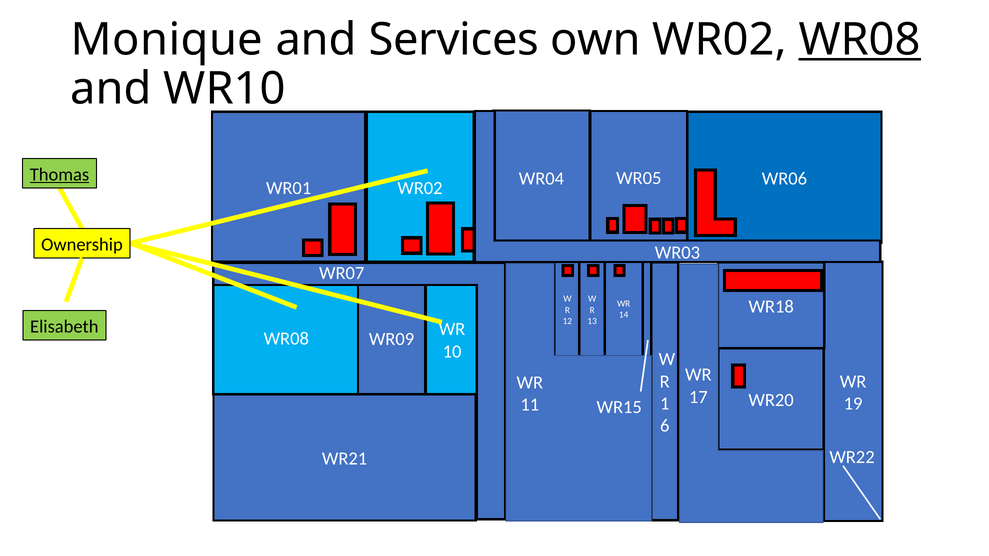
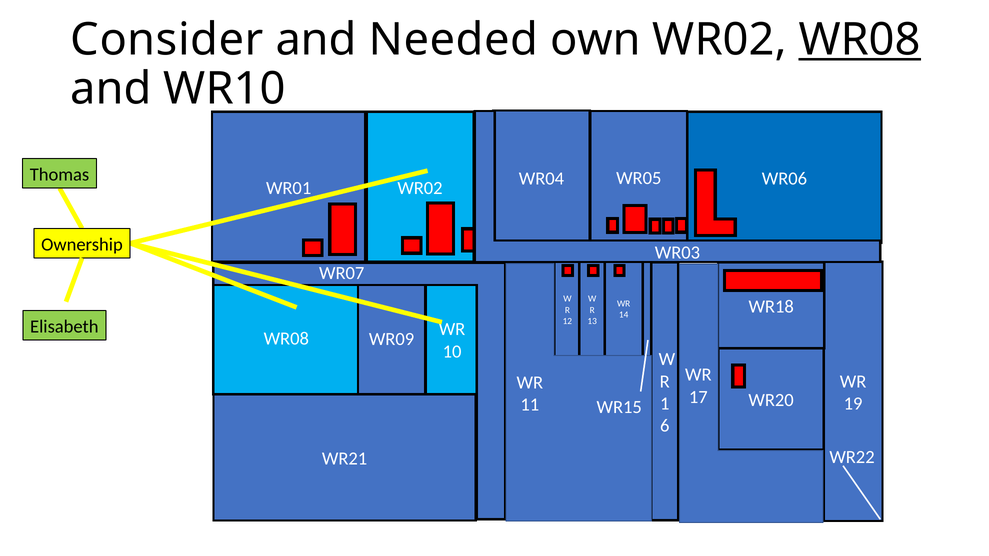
Monique: Monique -> Consider
Services: Services -> Needed
Thomas underline: present -> none
